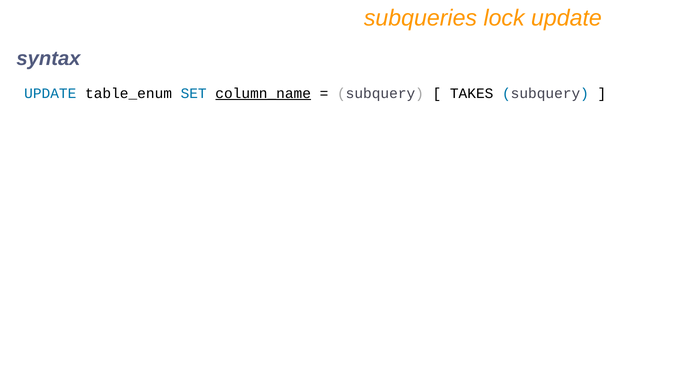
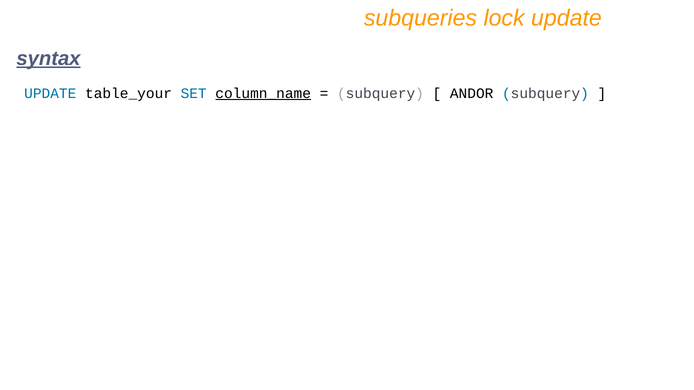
syntax underline: none -> present
table_enum: table_enum -> table_your
TAKES: TAKES -> ANDOR
